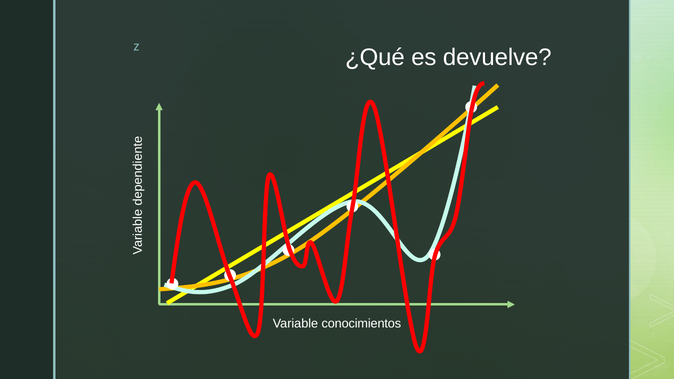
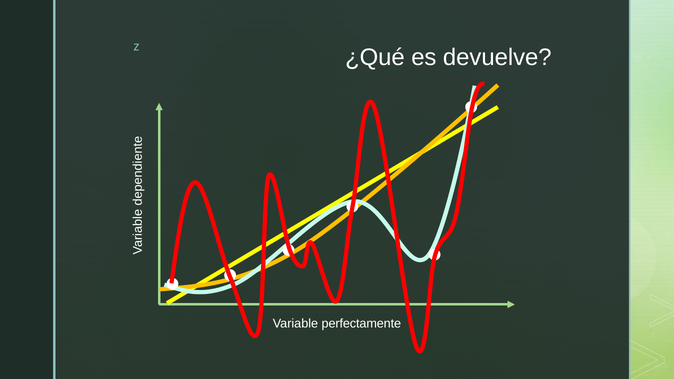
conocimientos: conocimientos -> perfectamente
